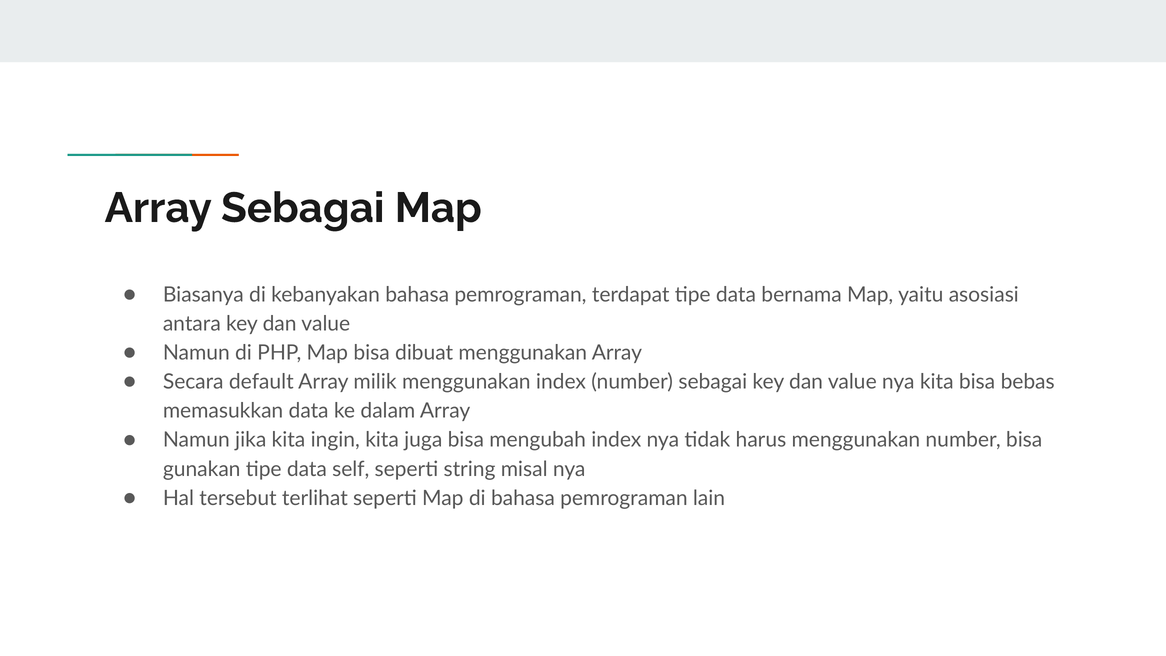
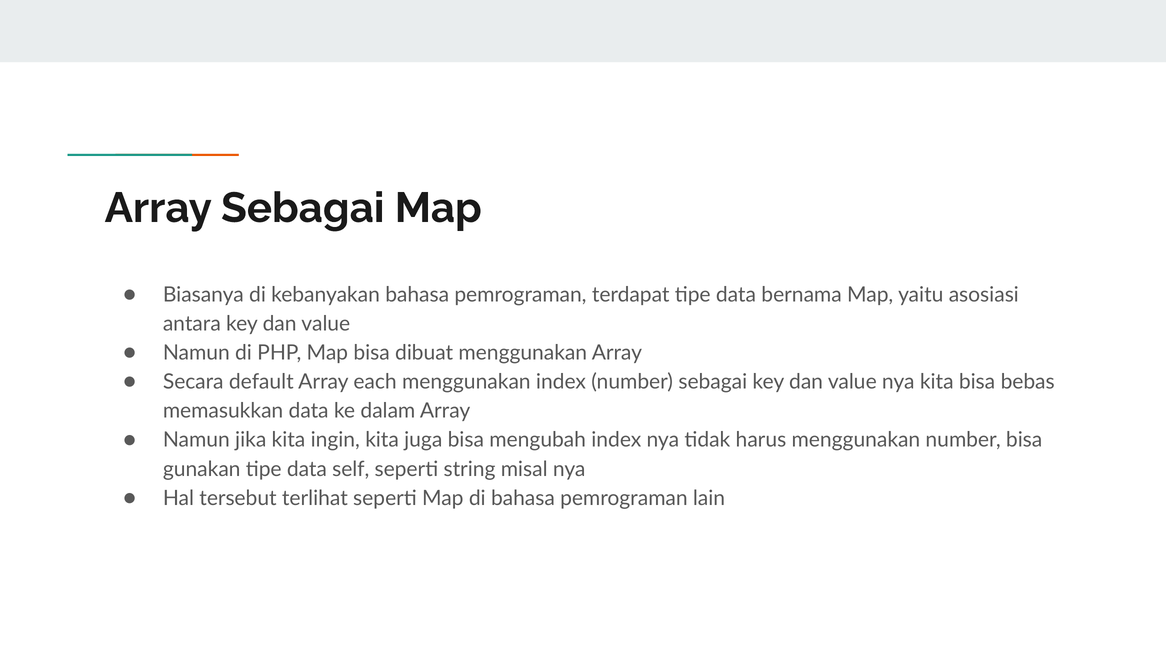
milik: milik -> each
